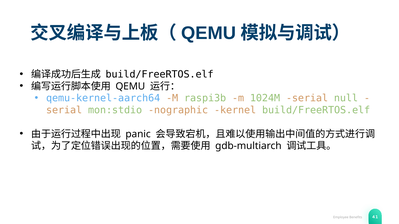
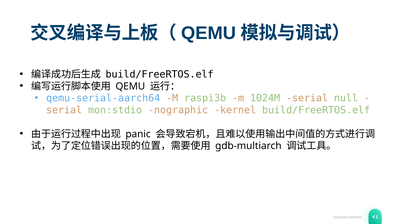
qemu-kernel-aarch64: qemu-kernel-aarch64 -> qemu-serial-aarch64
